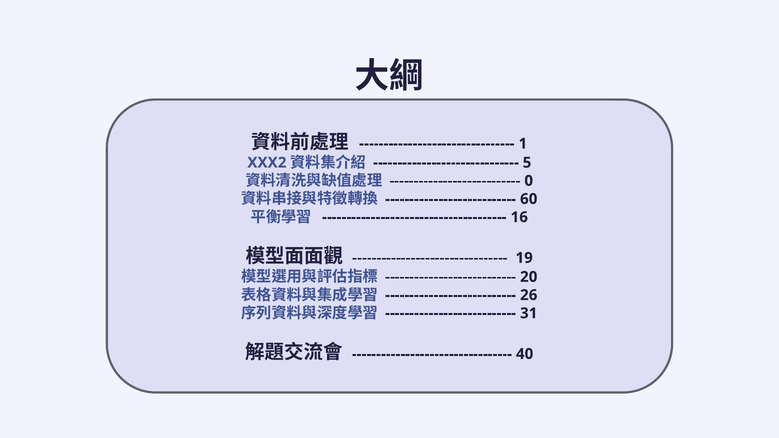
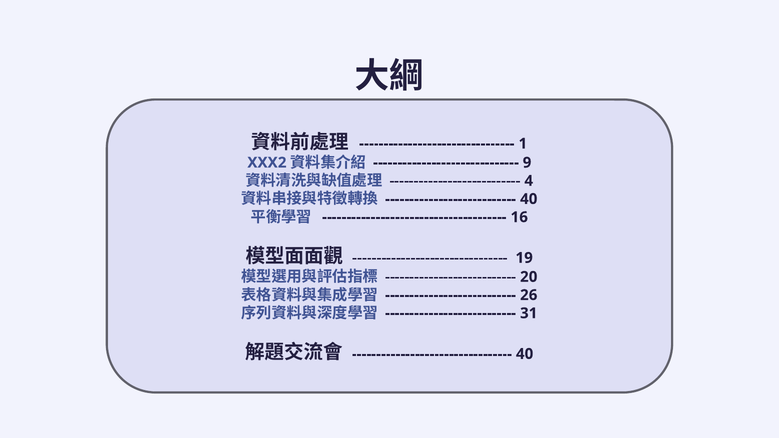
5: 5 -> 9
0: 0 -> 4
60 at (529, 199): 60 -> 40
